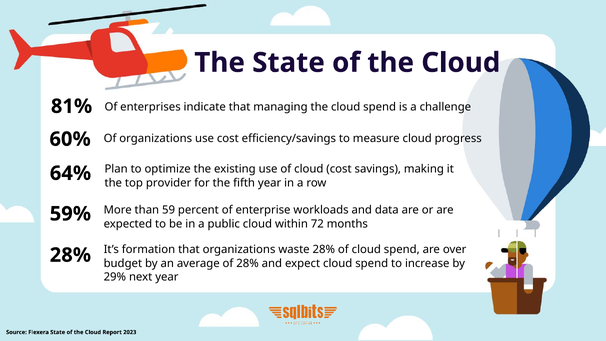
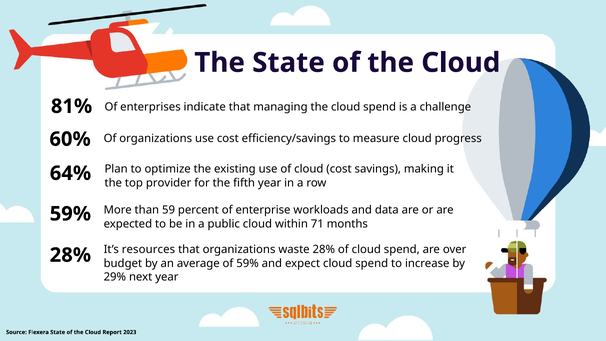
72: 72 -> 71
formation: formation -> resources
of 28%: 28% -> 59%
